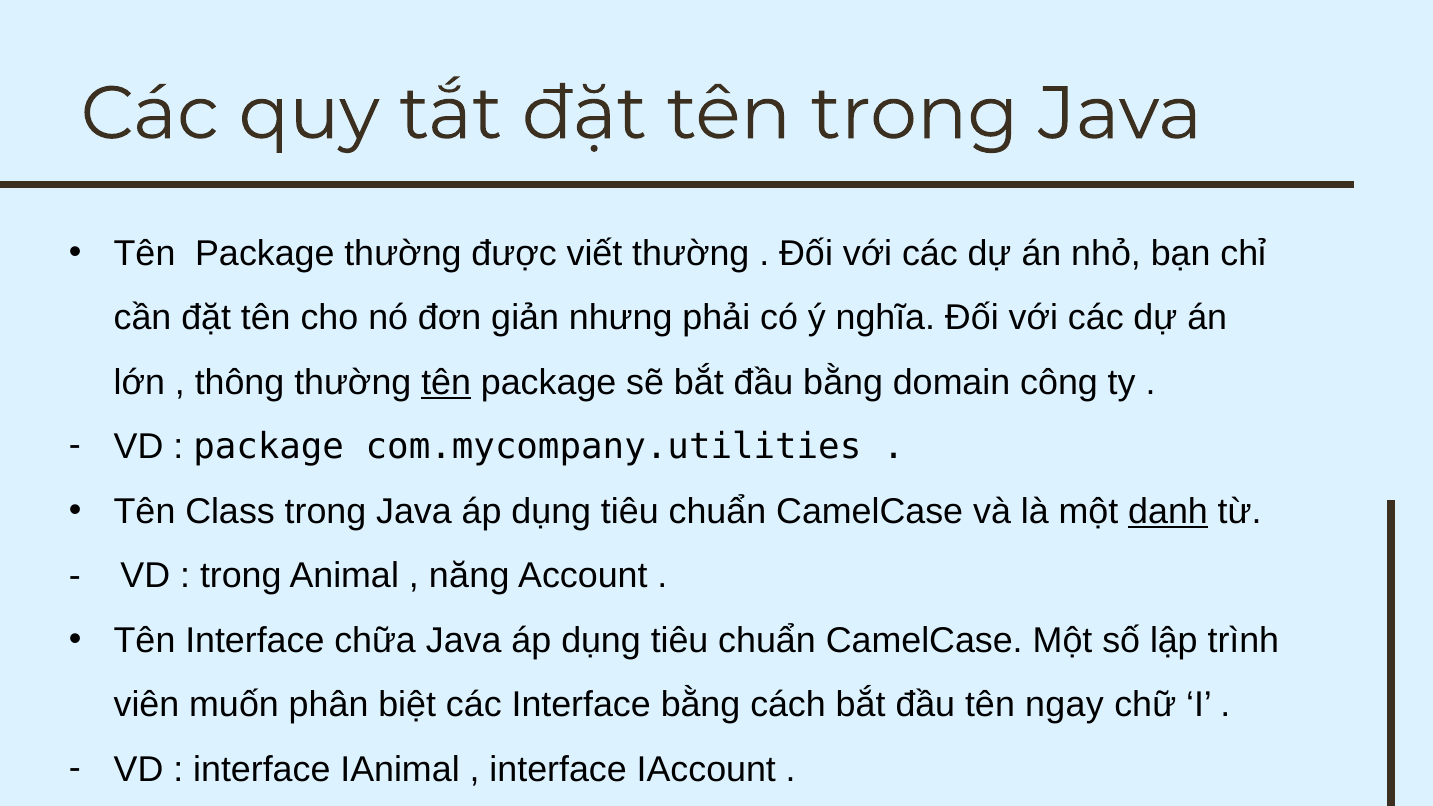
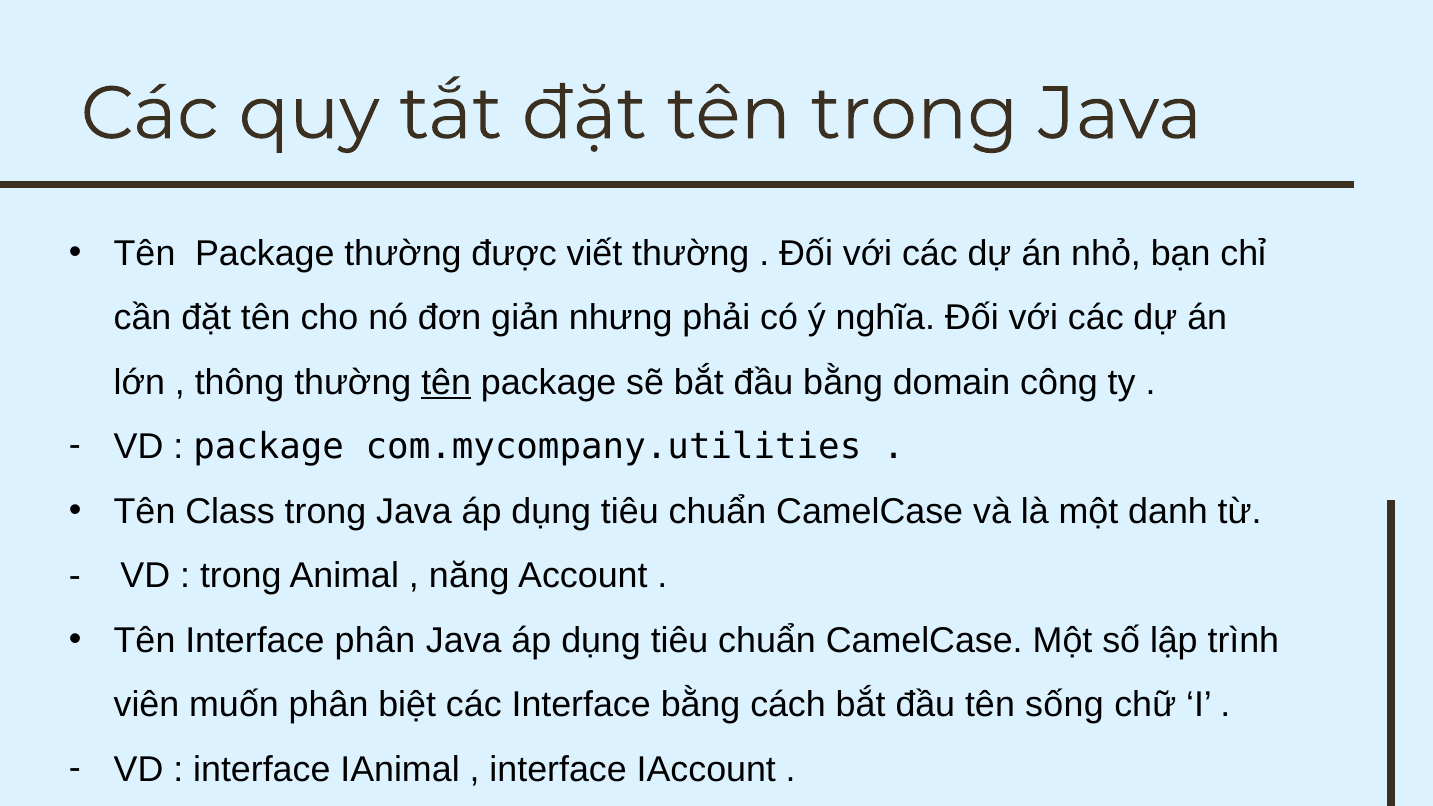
danh underline: present -> none
Interface chữa: chữa -> phân
ngay: ngay -> sống
